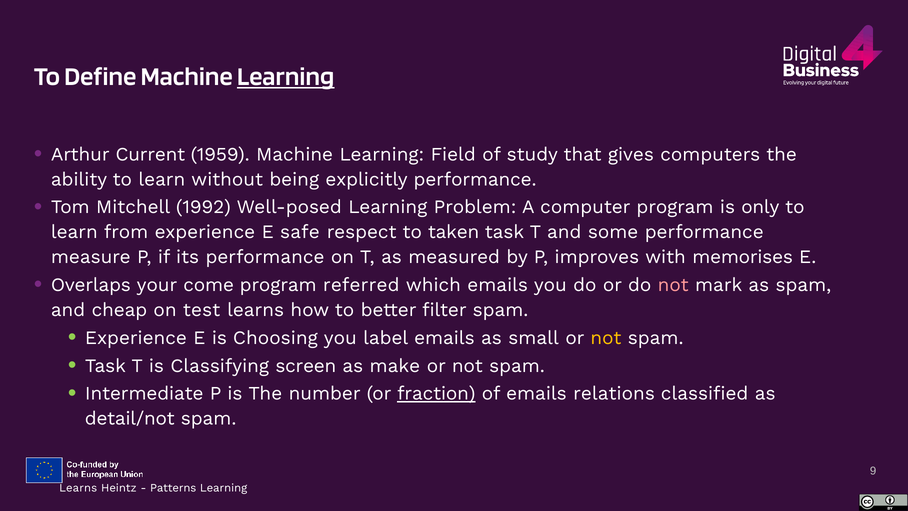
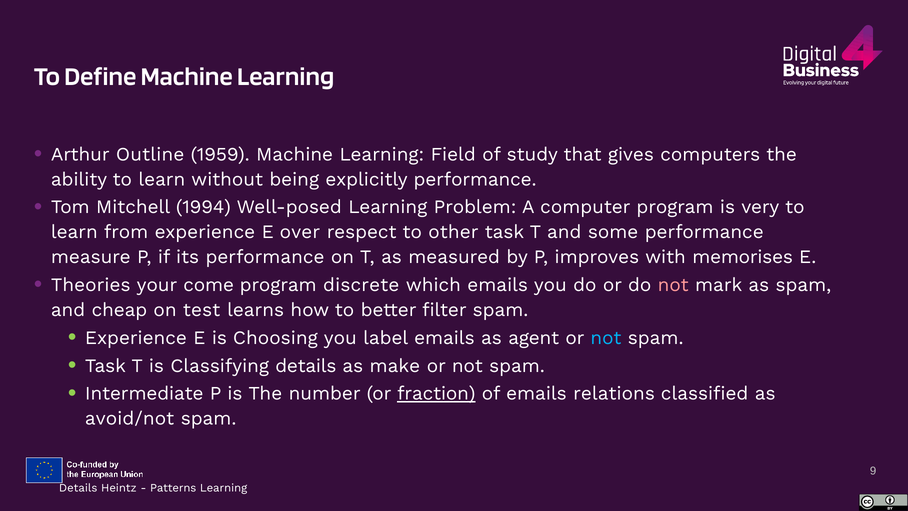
Learning at (286, 76) underline: present -> none
Current: Current -> Outline
1992: 1992 -> 1994
only: only -> very
safe: safe -> over
taken: taken -> other
Overlaps: Overlaps -> Theories
referred: referred -> discrete
small: small -> agent
not at (606, 338) colour: yellow -> light blue
Classifying screen: screen -> details
detail/not: detail/not -> avoid/not
Learns at (78, 488): Learns -> Details
